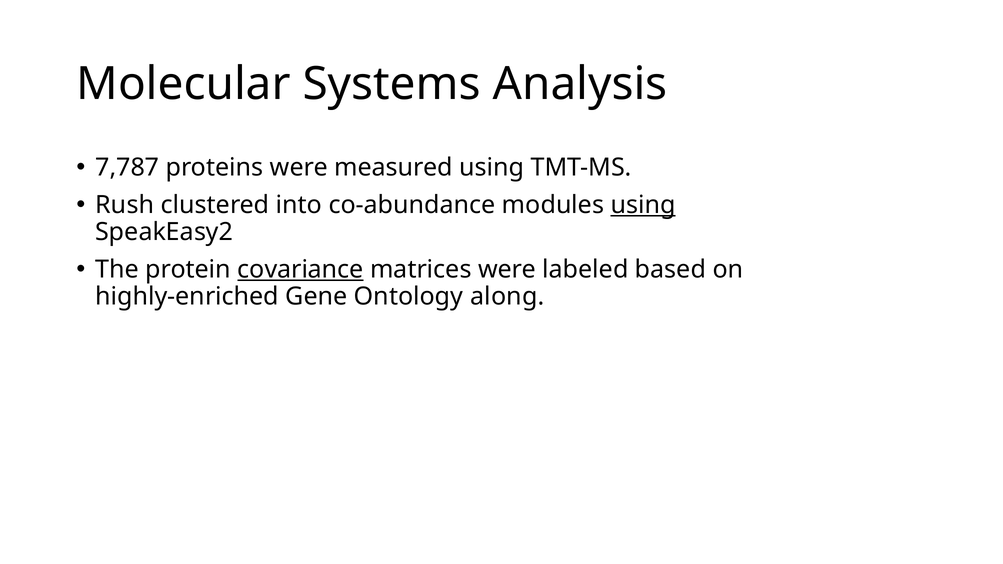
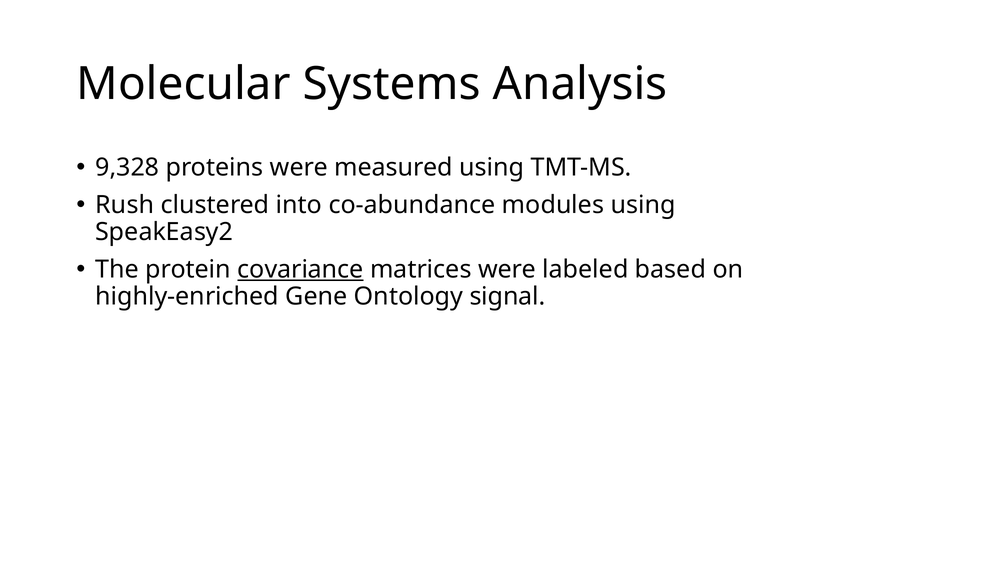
7,787: 7,787 -> 9,328
using at (643, 205) underline: present -> none
along: along -> signal
